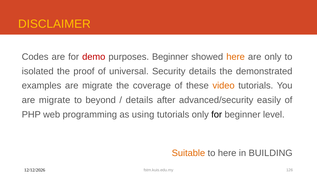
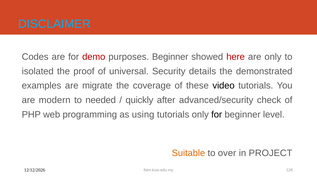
DISCLAIMER colour: yellow -> light blue
here at (236, 57) colour: orange -> red
video colour: orange -> black
migrate at (55, 100): migrate -> modern
beyond: beyond -> needed
details at (139, 100): details -> quickly
easily: easily -> check
to here: here -> over
BUILDING: BUILDING -> PROJECT
